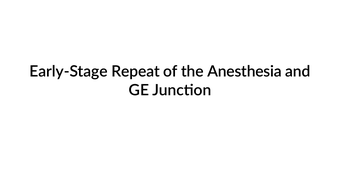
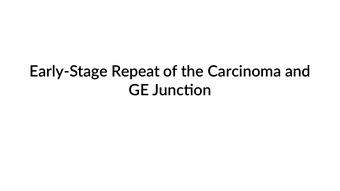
Anesthesia: Anesthesia -> Carcinoma
